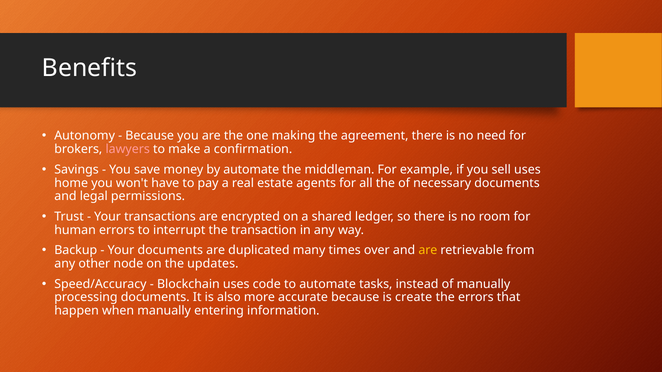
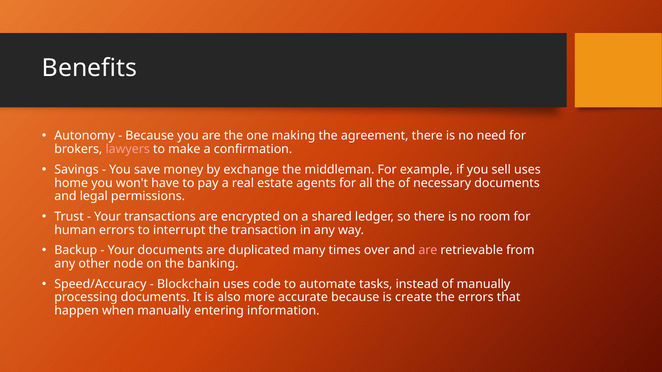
by automate: automate -> exchange
are at (428, 251) colour: yellow -> pink
updates: updates -> banking
